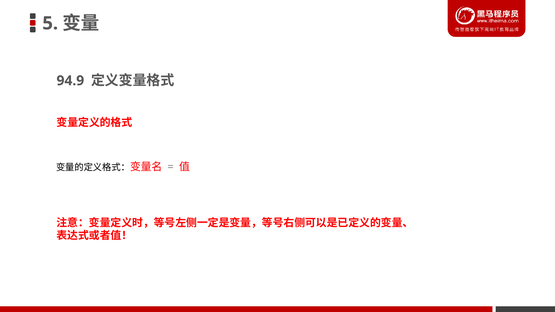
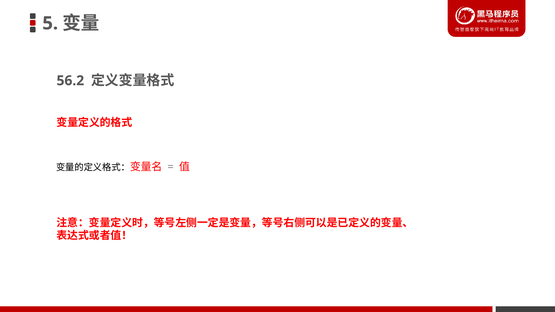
94.9: 94.9 -> 56.2
